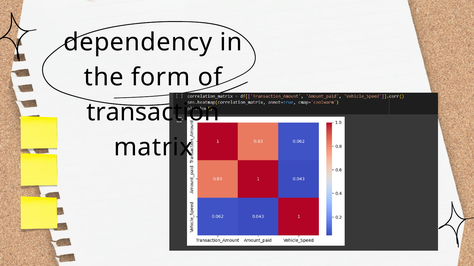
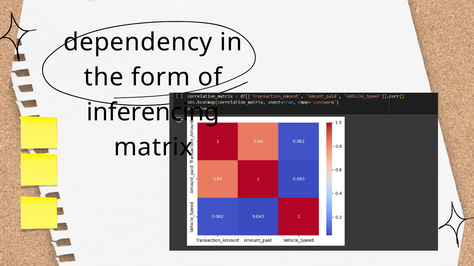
transaction: transaction -> inferencing
